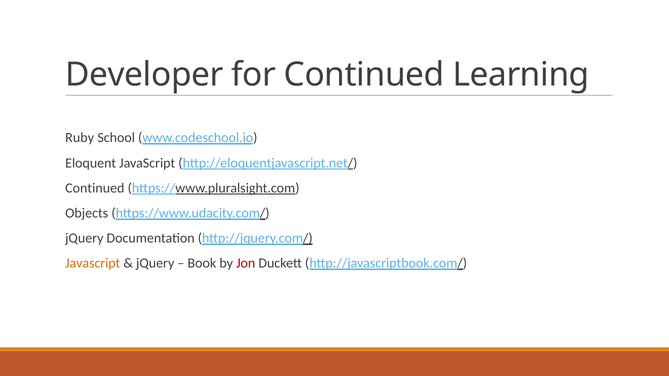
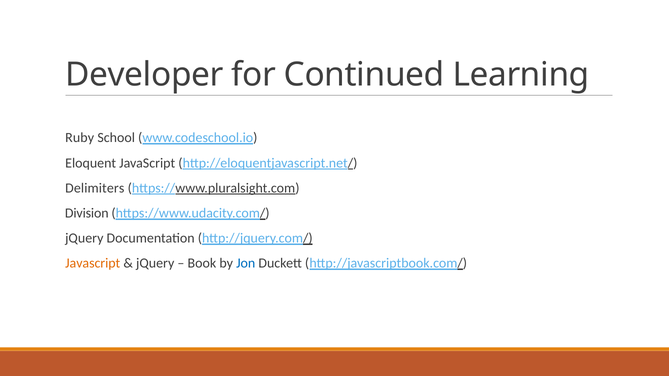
Continued at (95, 188): Continued -> Delimiters
Objects: Objects -> Division
Jon colour: red -> blue
